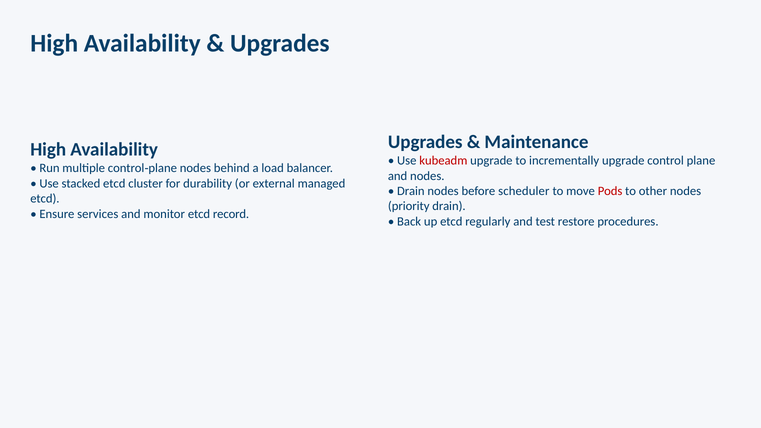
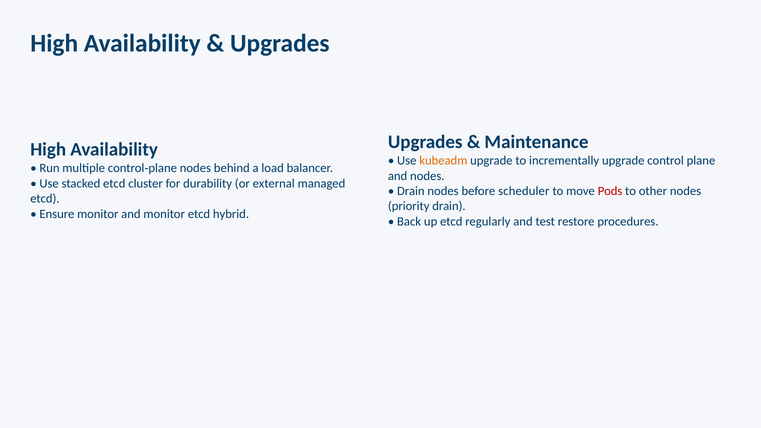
kubeadm colour: red -> orange
Ensure services: services -> monitor
record: record -> hybrid
